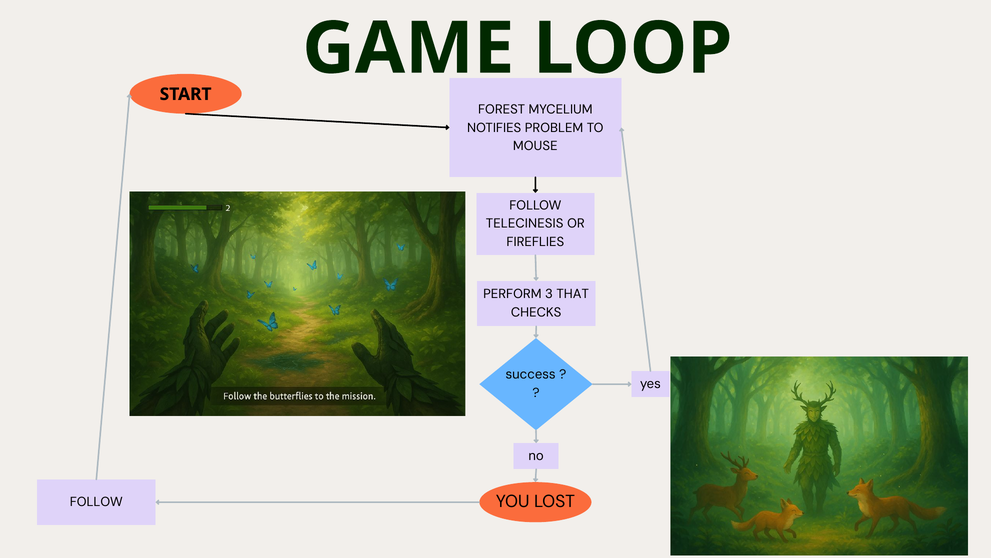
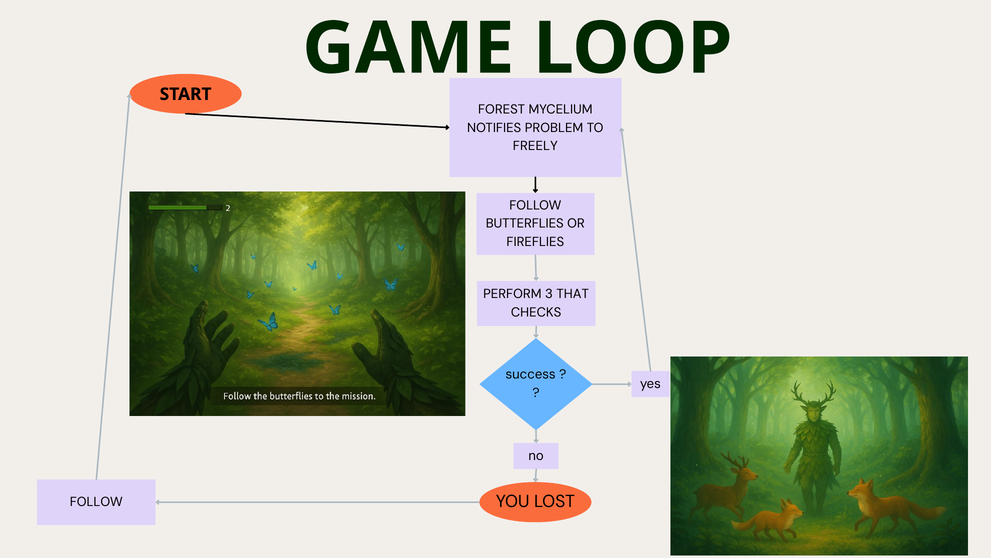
MOUSE: MOUSE -> FREELY
TELECINESIS: TELECINESIS -> BUTTERFLIES
